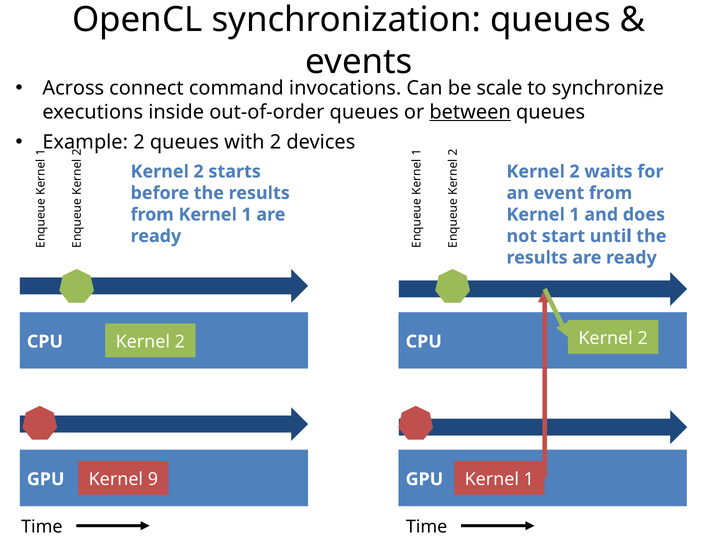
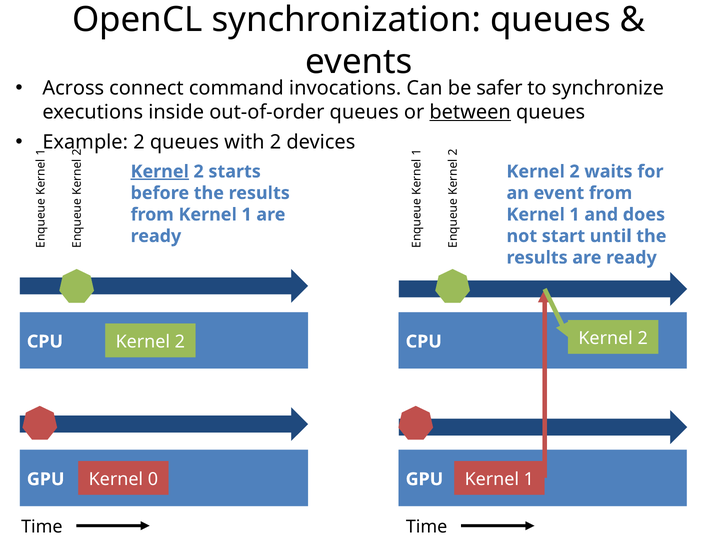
scale: scale -> safer
Kernel at (160, 172) underline: none -> present
9: 9 -> 0
